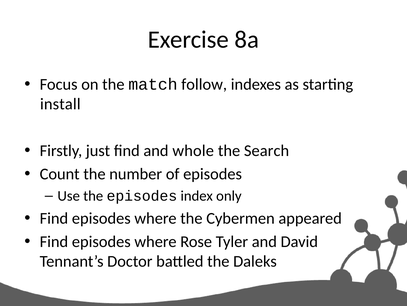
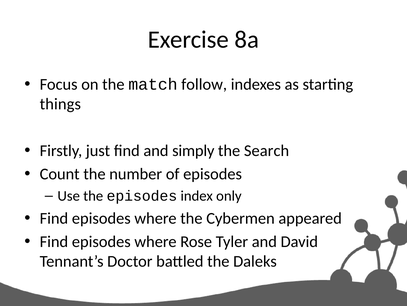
install: install -> things
whole: whole -> simply
